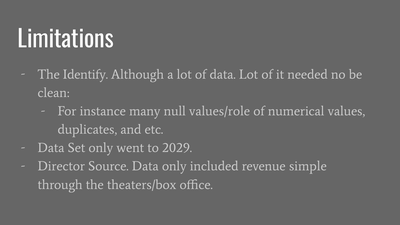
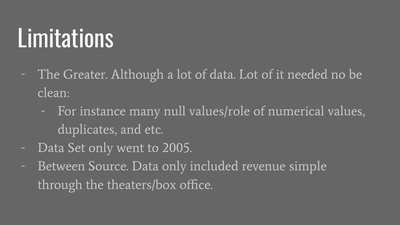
Identify: Identify -> Greater
2029: 2029 -> 2005
Director: Director -> Between
